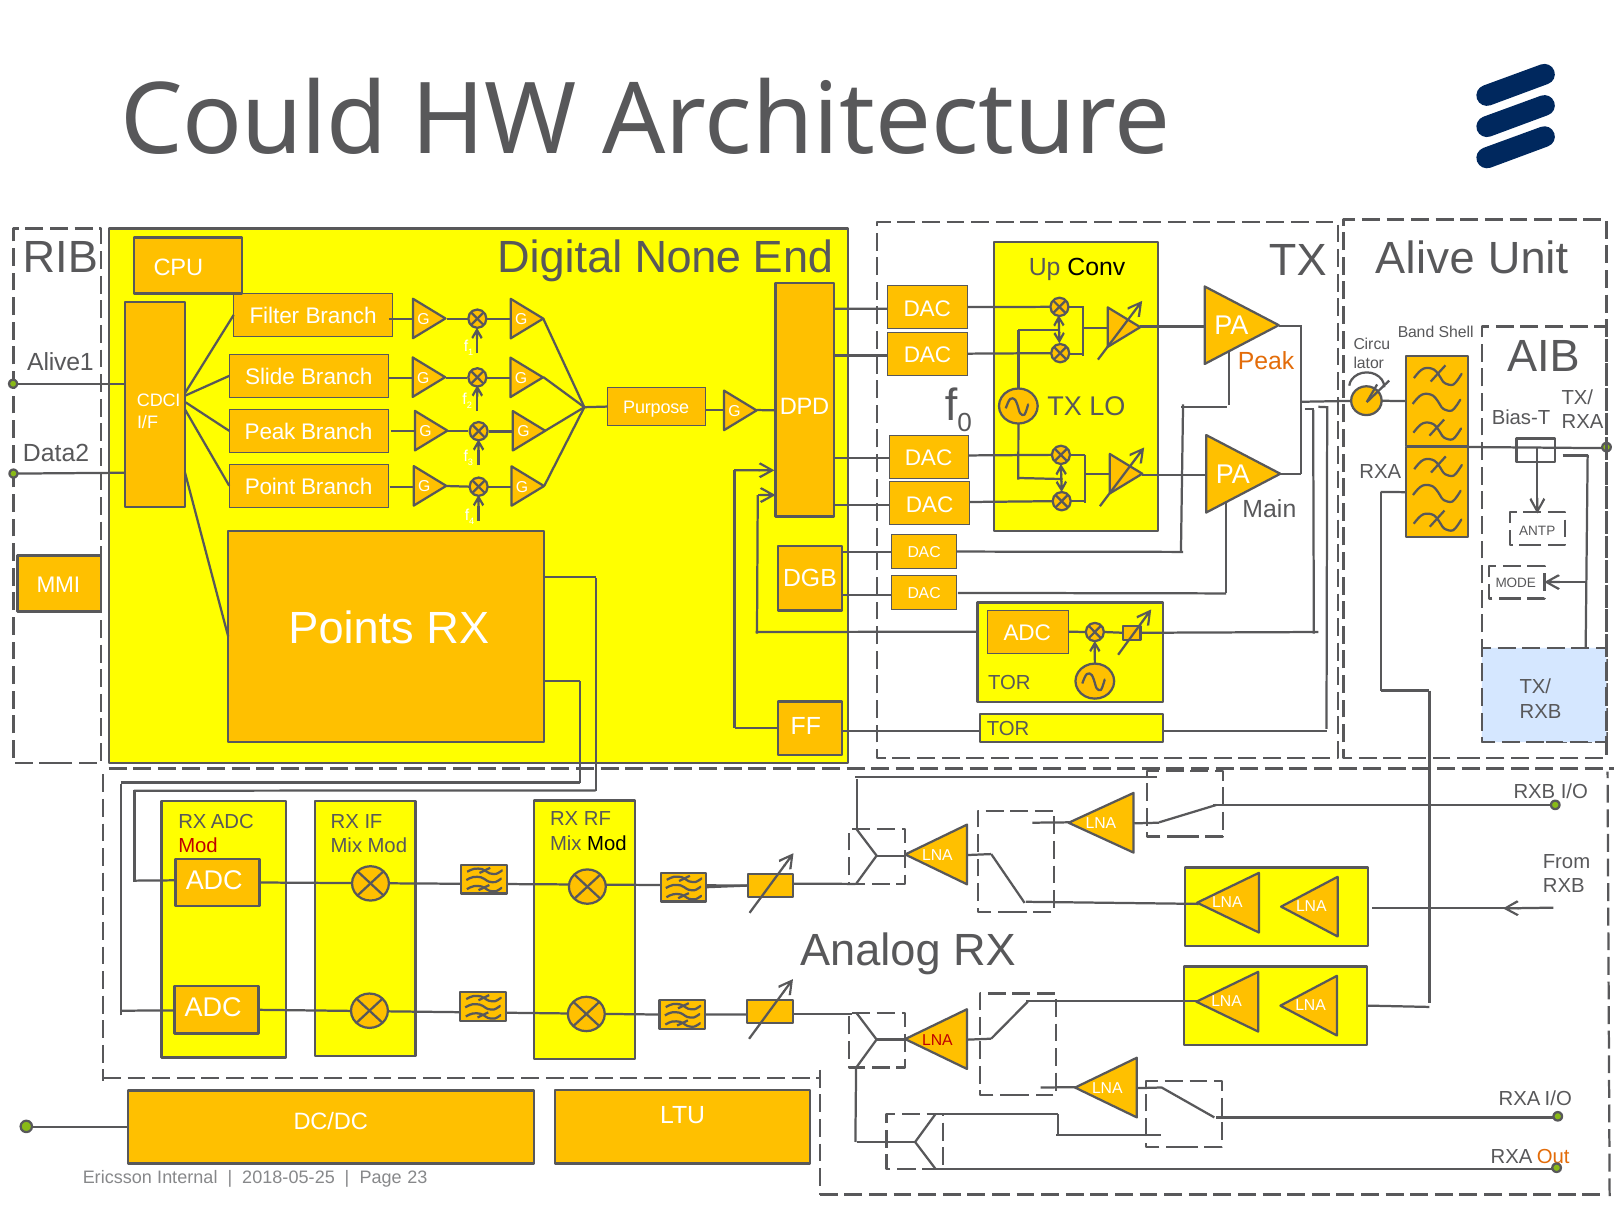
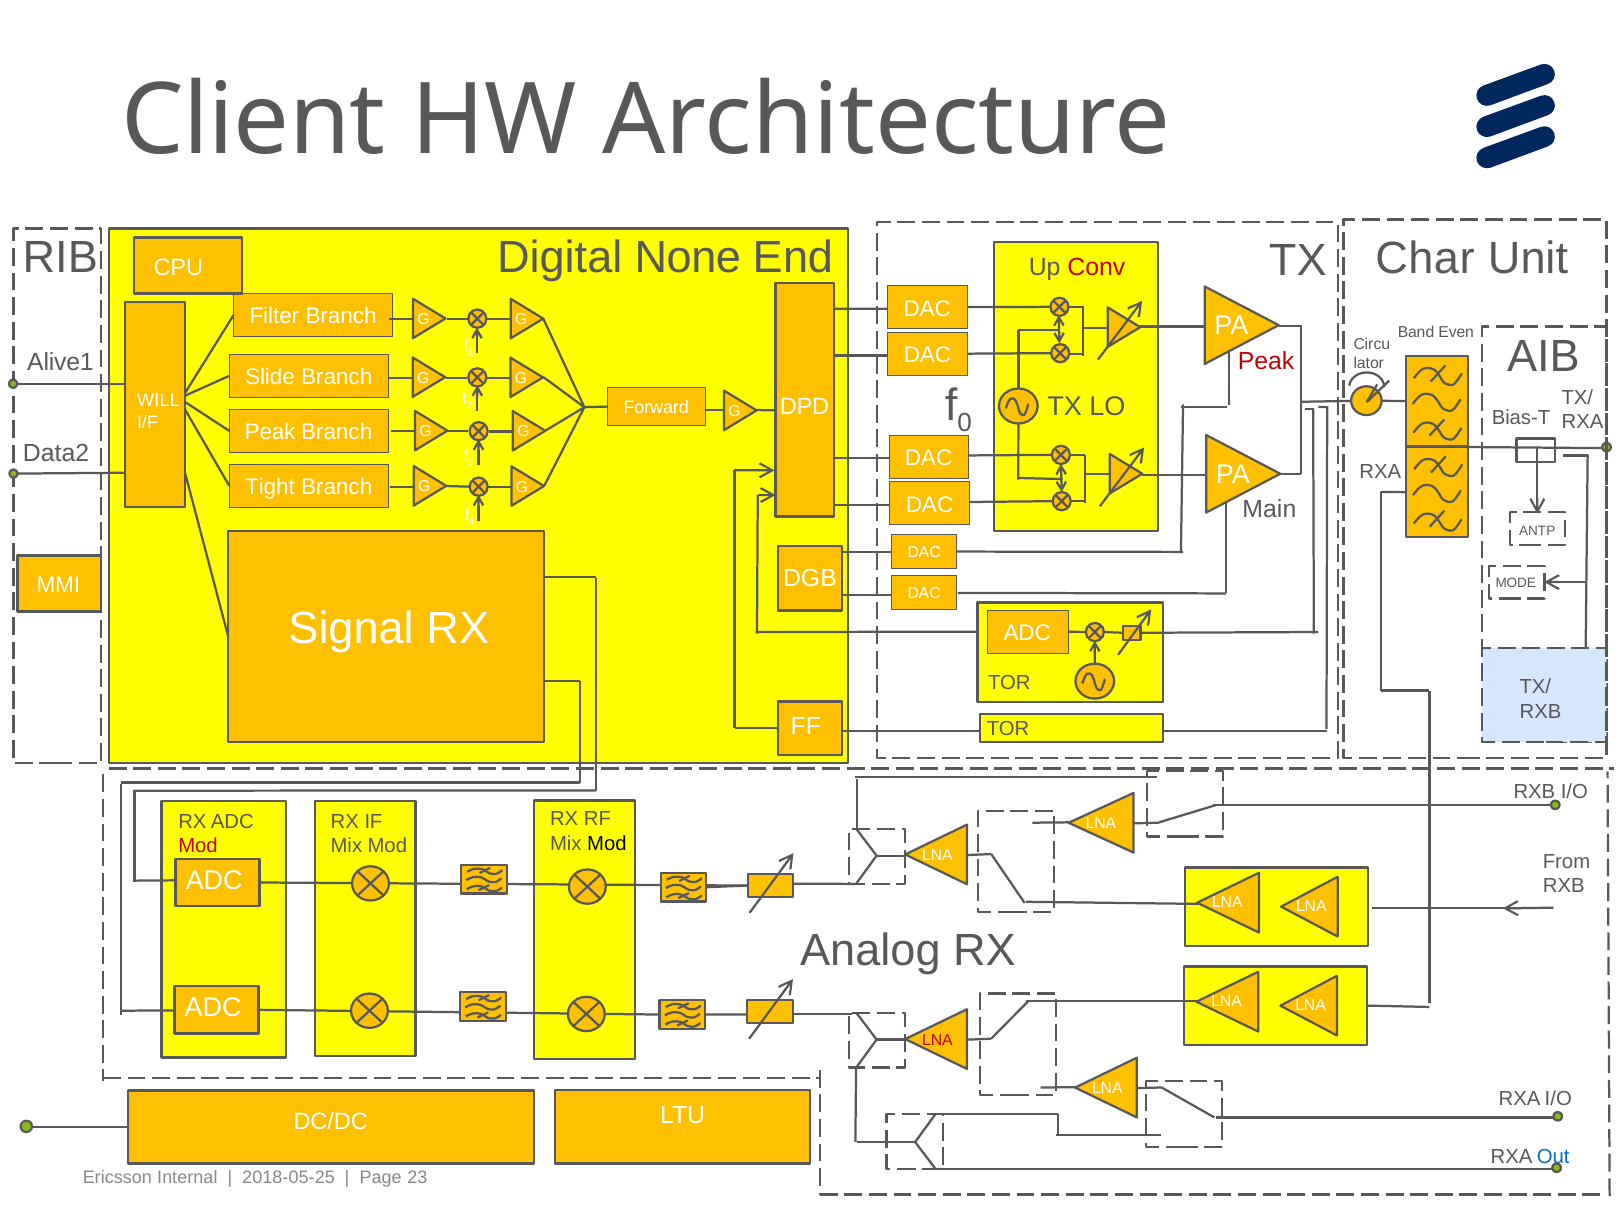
Could: Could -> Client
Alive: Alive -> Char
Conv colour: black -> red
Shell: Shell -> Even
Peak at (1266, 361) colour: orange -> red
CDCI: CDCI -> WILL
Purpose: Purpose -> Forward
Point: Point -> Tight
Points: Points -> Signal
Out colour: orange -> blue
